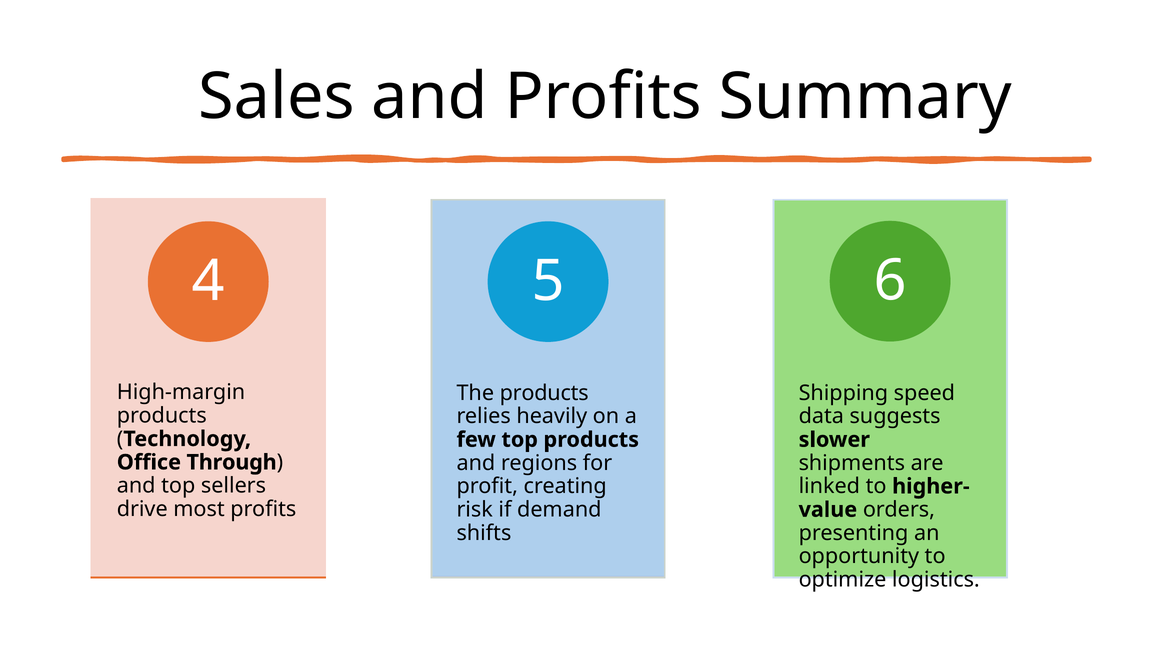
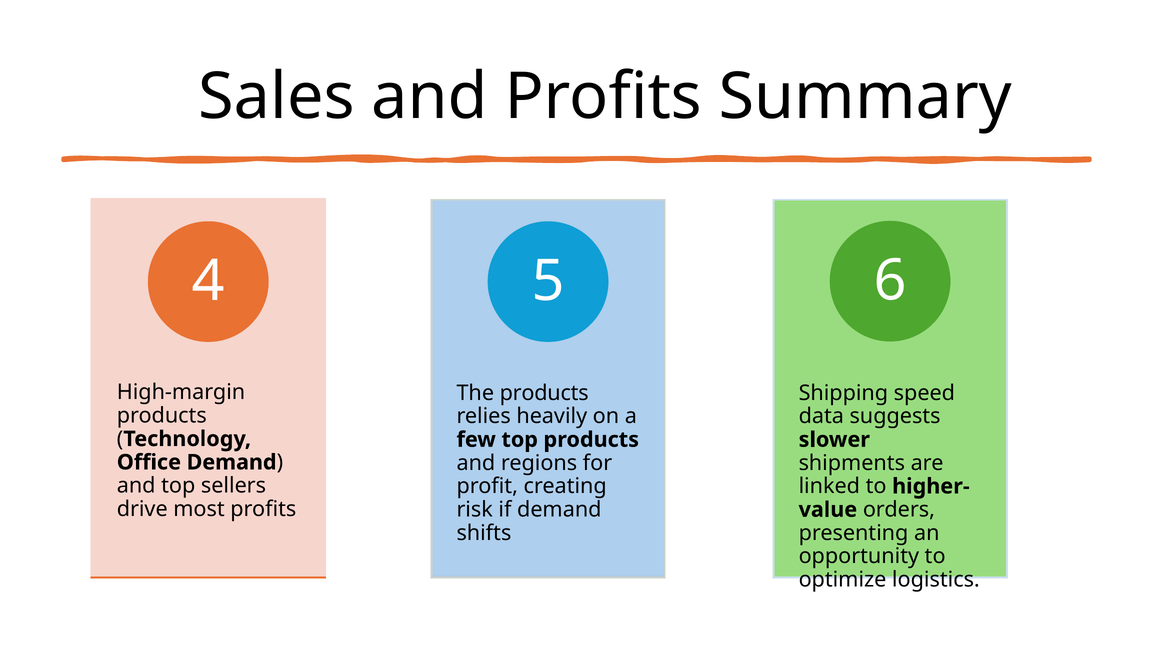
Office Through: Through -> Demand
